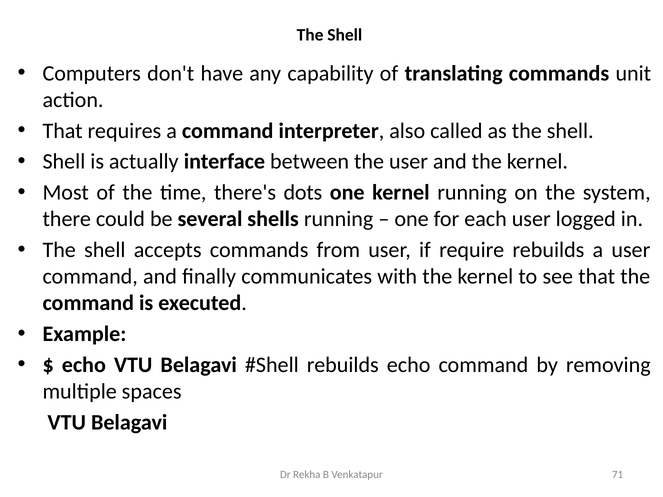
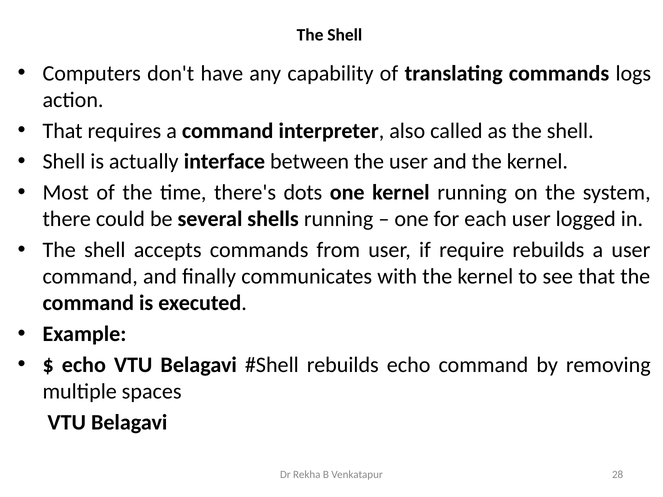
unit: unit -> logs
71: 71 -> 28
